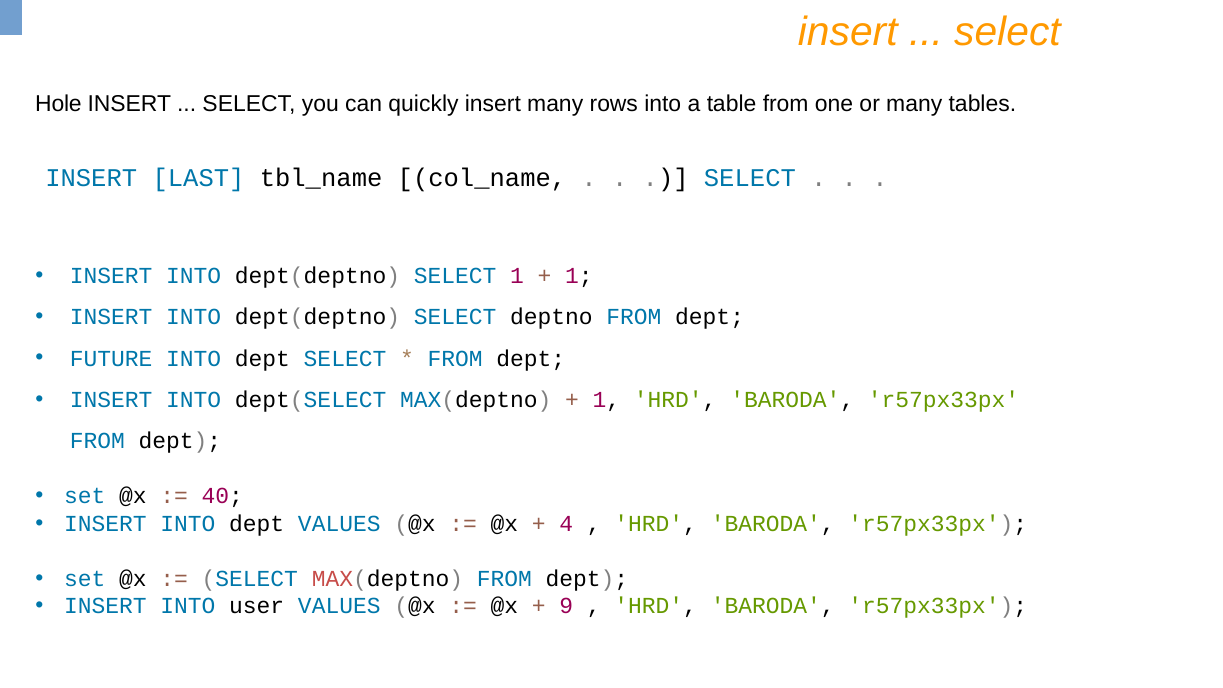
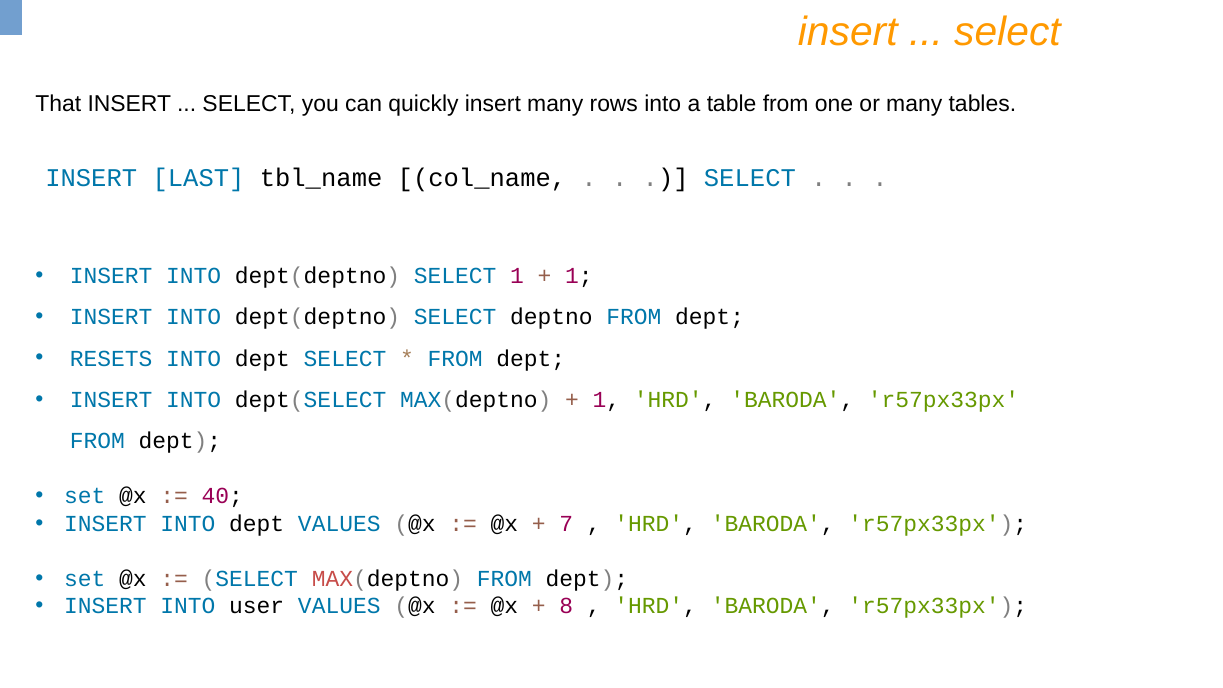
Hole: Hole -> That
FUTURE: FUTURE -> RESETS
4: 4 -> 7
9: 9 -> 8
